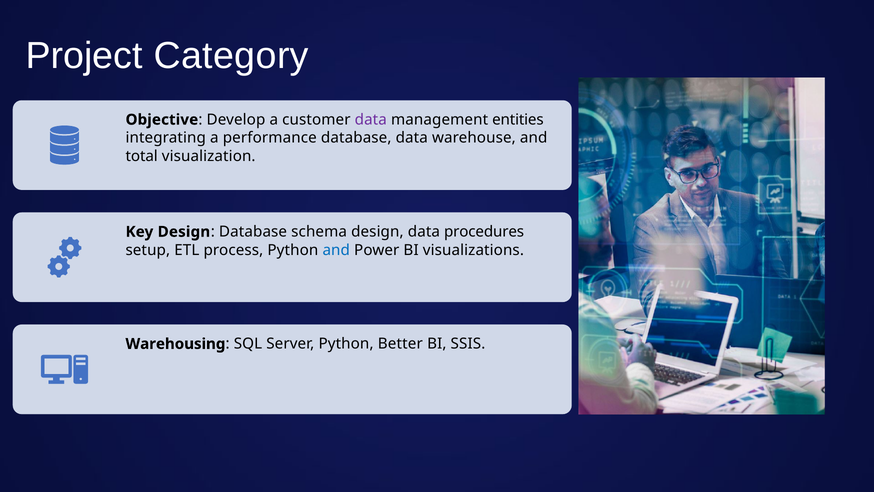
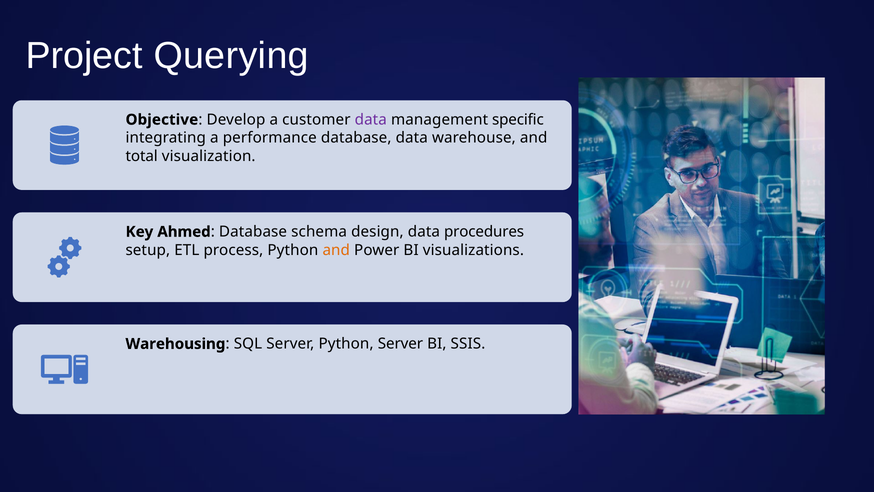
Category: Category -> Querying
entities: entities -> specific
Key Design: Design -> Ahmed
and at (336, 250) colour: blue -> orange
Python Better: Better -> Server
